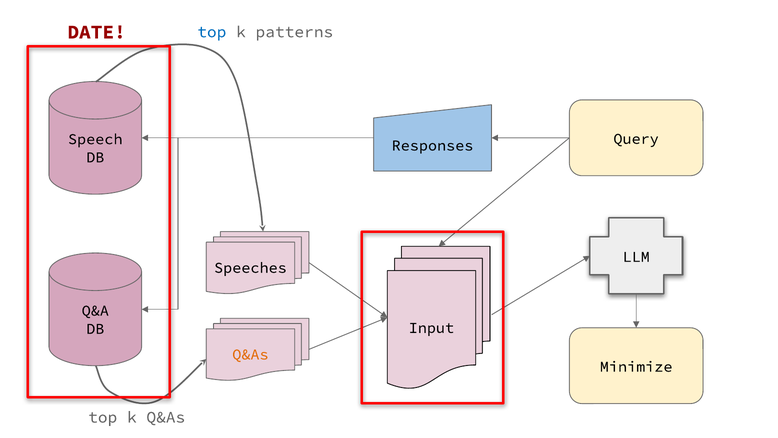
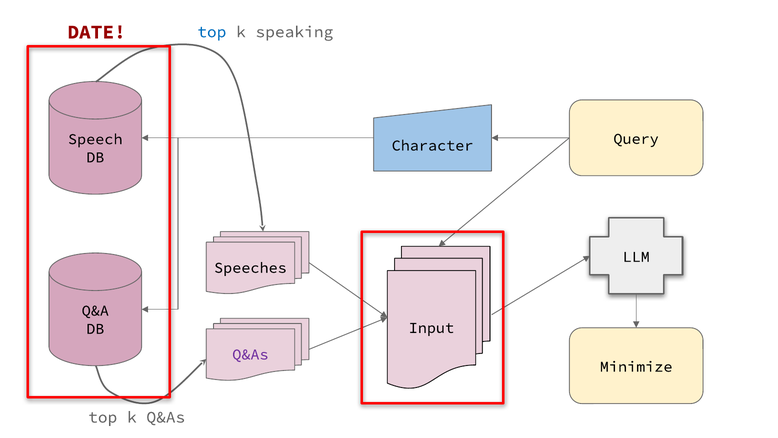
patterns: patterns -> speaking
Responses: Responses -> Character
Q&As at (250, 354) colour: orange -> purple
